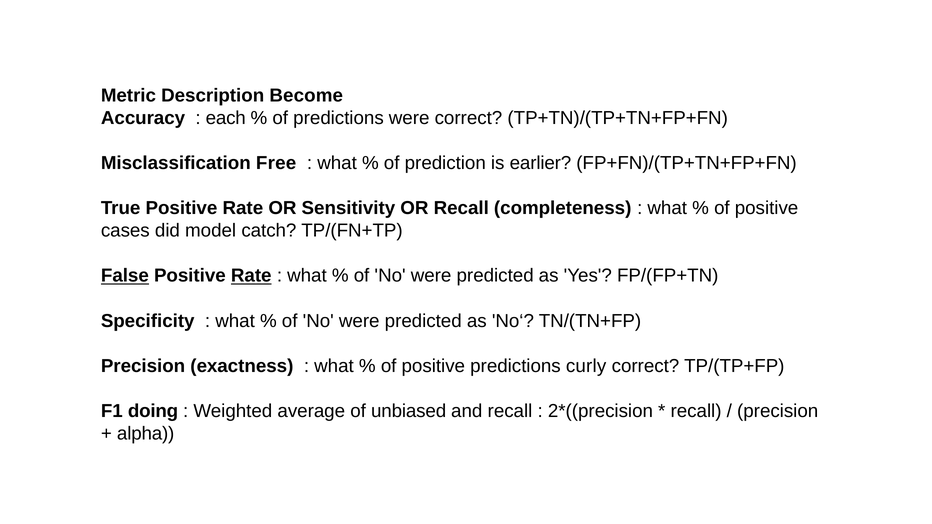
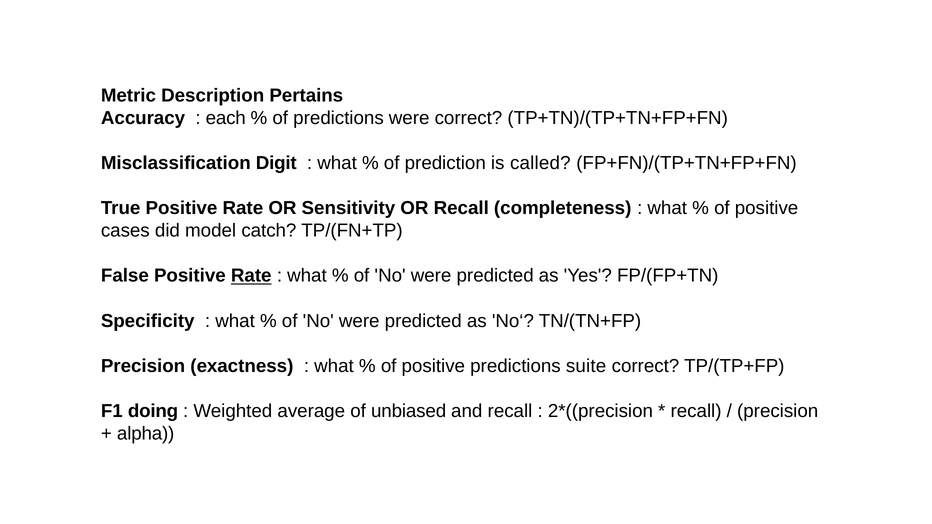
Become: Become -> Pertains
Free: Free -> Digit
earlier: earlier -> called
False underline: present -> none
curly: curly -> suite
